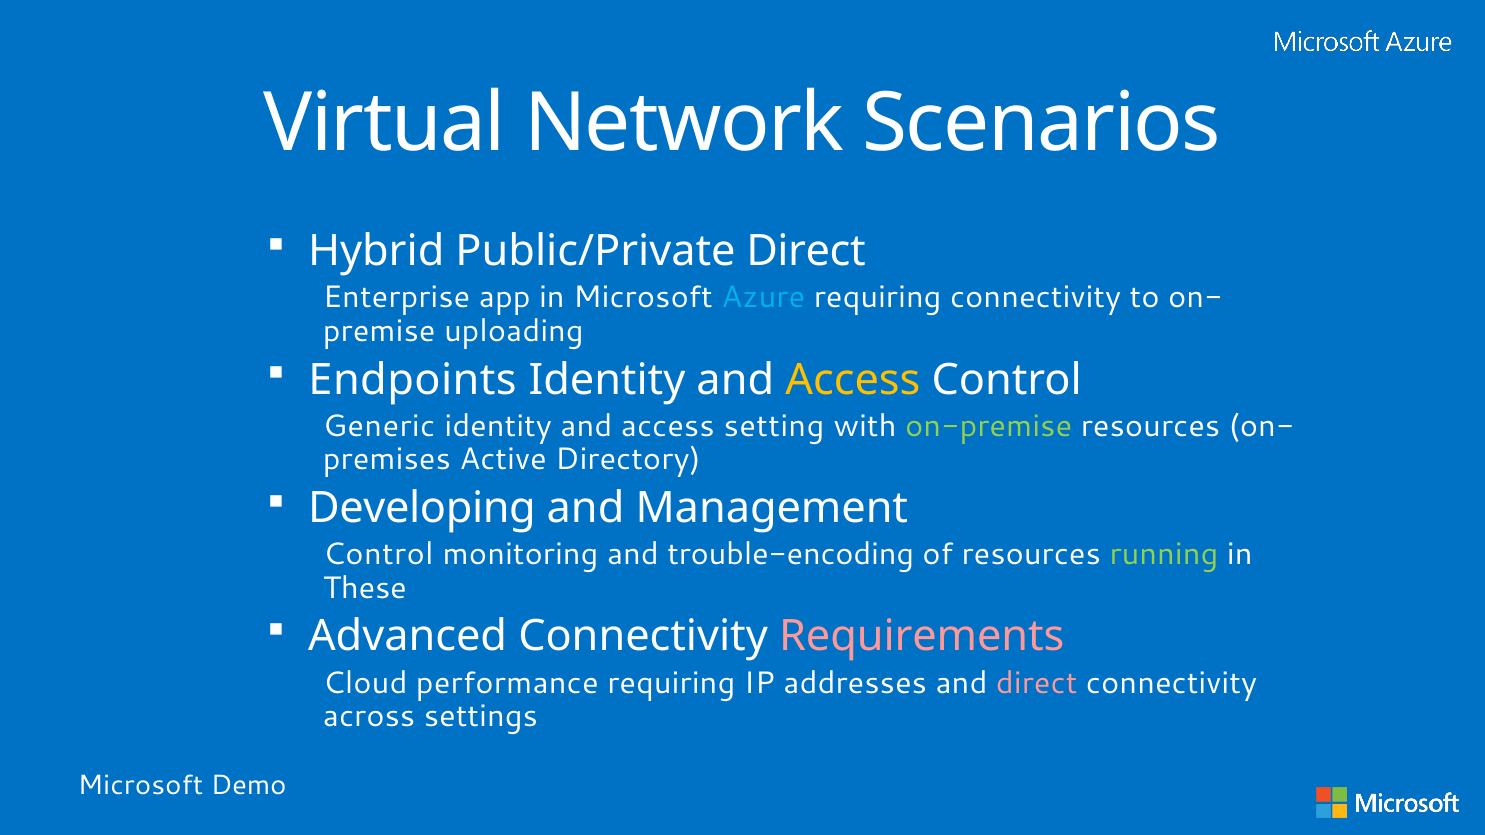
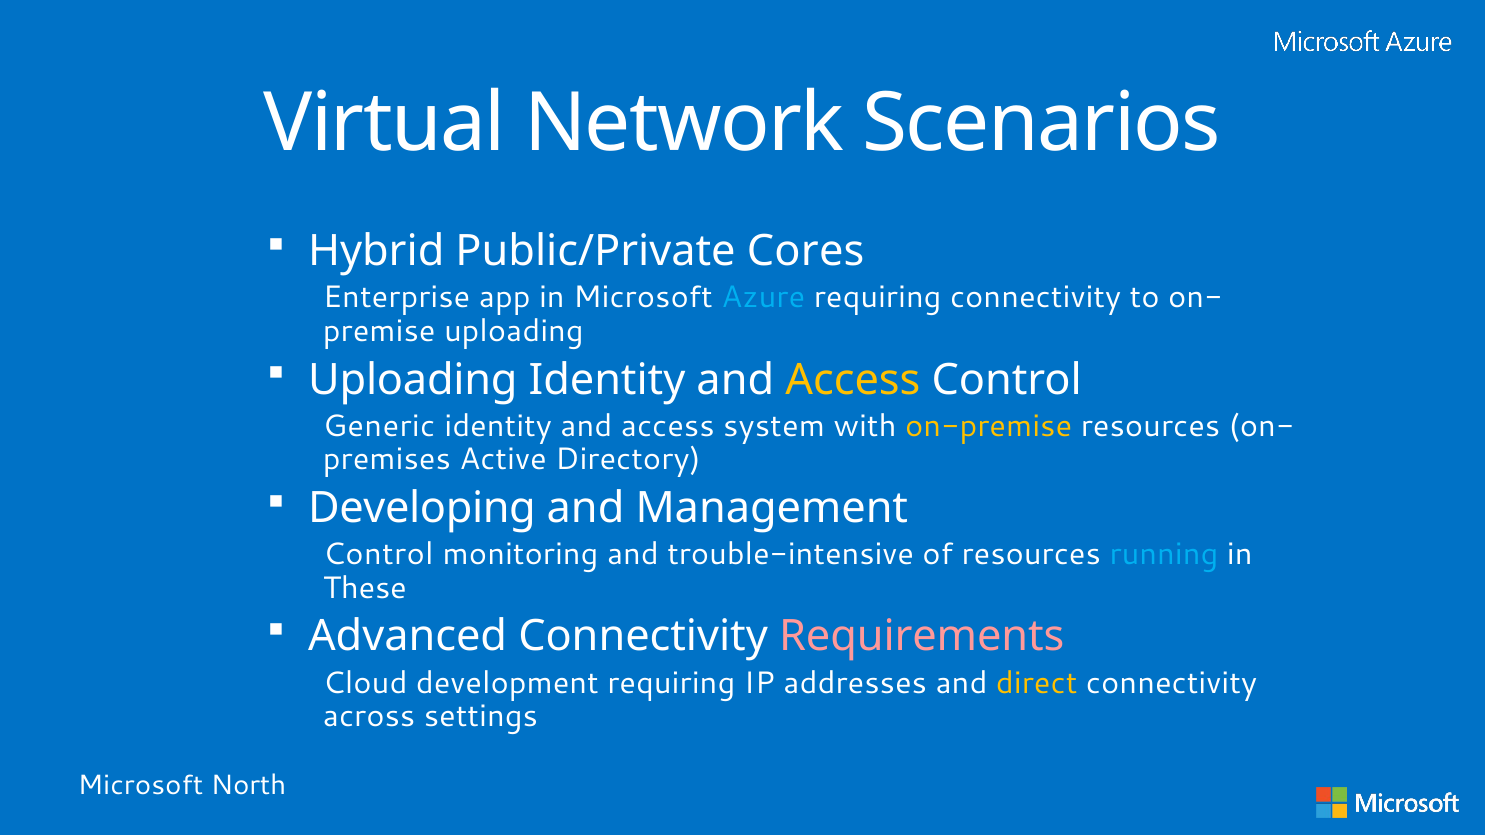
Public/Private Direct: Direct -> Cores
Endpoints at (413, 380): Endpoints -> Uploading
setting: setting -> system
on-premise colour: light green -> yellow
trouble-encoding: trouble-encoding -> trouble-intensive
running colour: light green -> light blue
performance: performance -> development
direct at (1037, 683) colour: pink -> yellow
Demo: Demo -> North
